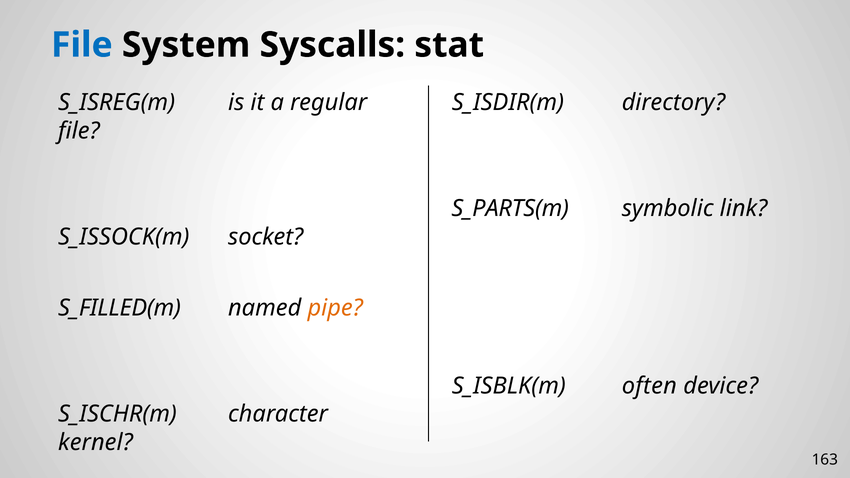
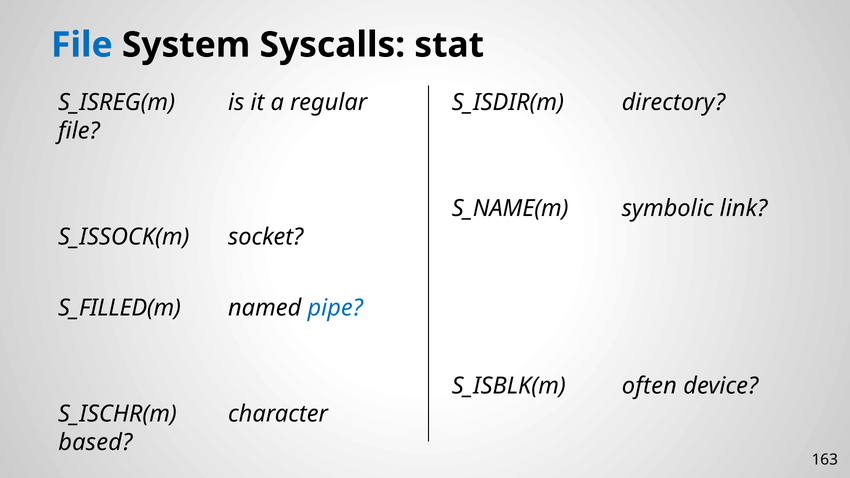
S_PARTS(m: S_PARTS(m -> S_NAME(m
pipe colour: orange -> blue
kernel: kernel -> based
